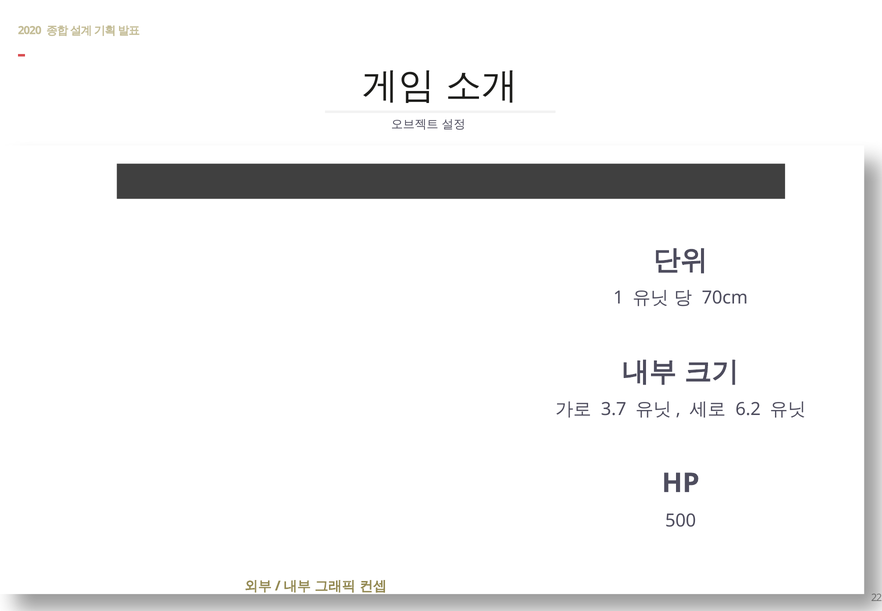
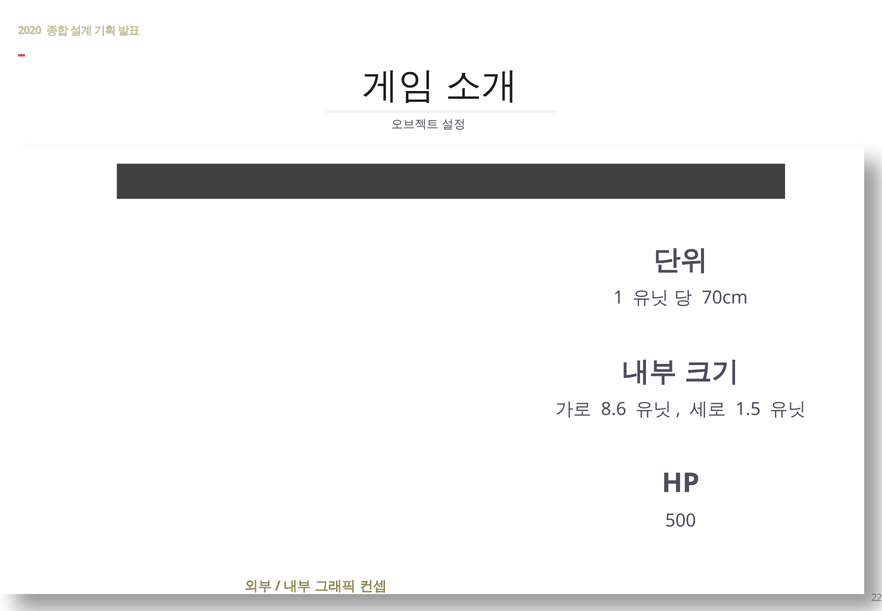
3.7: 3.7 -> 8.6
6.2: 6.2 -> 1.5
